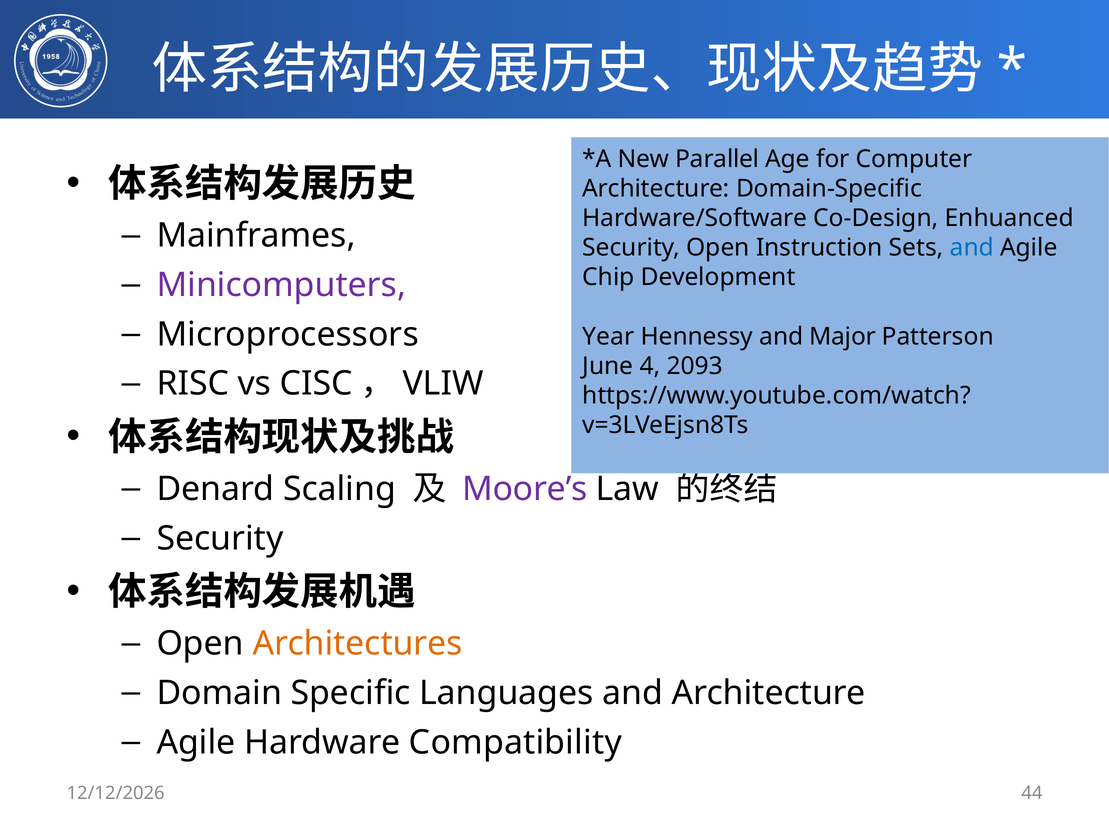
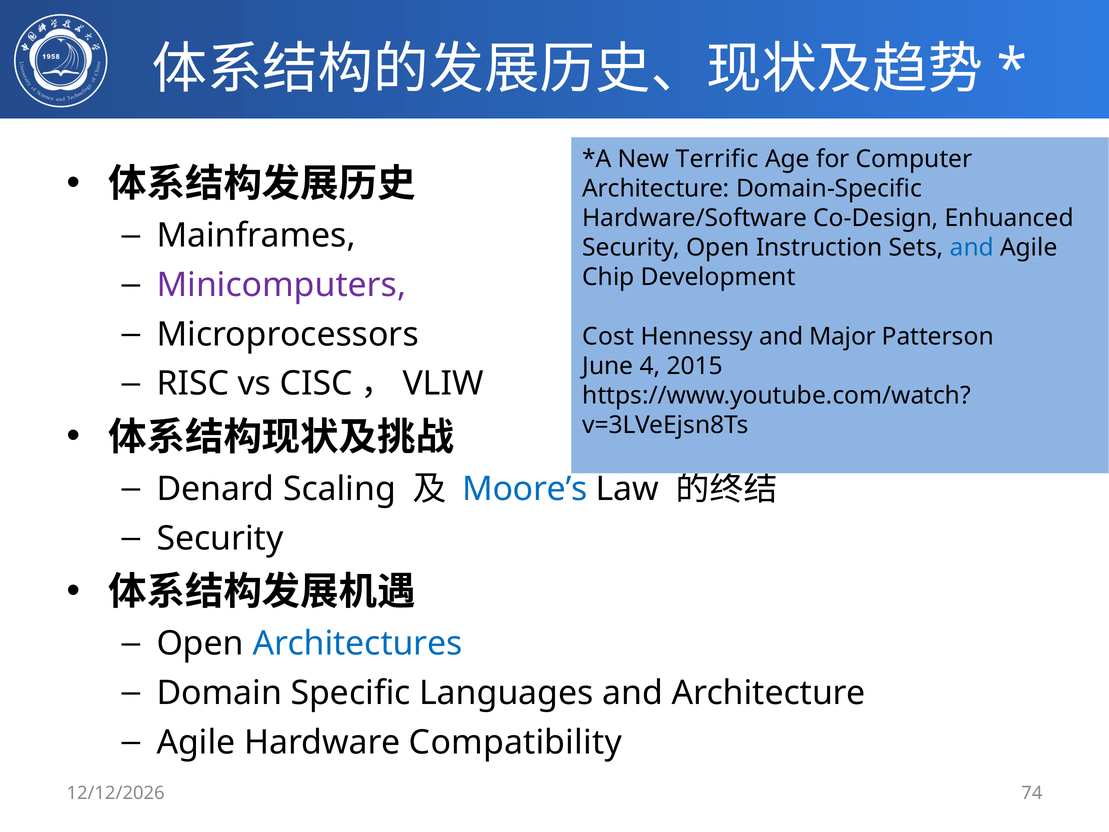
Parallel: Parallel -> Terrific
Year: Year -> Cost
2093: 2093 -> 2015
Moore’s colour: purple -> blue
Architectures colour: orange -> blue
44: 44 -> 74
